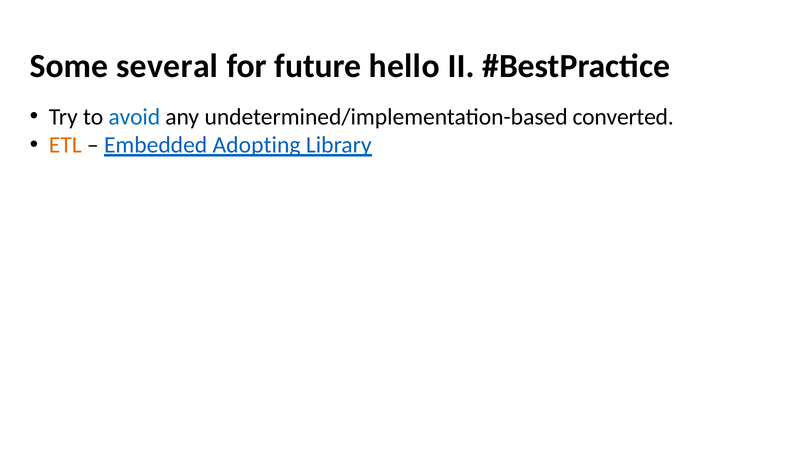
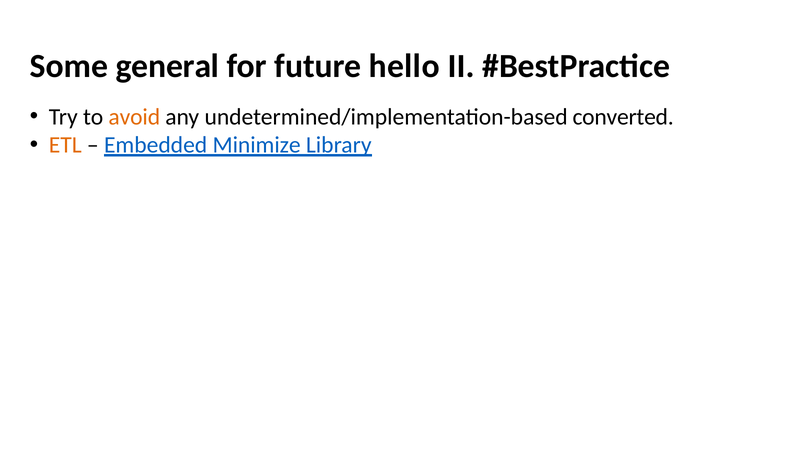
several: several -> general
avoid colour: blue -> orange
Adopting: Adopting -> Minimize
